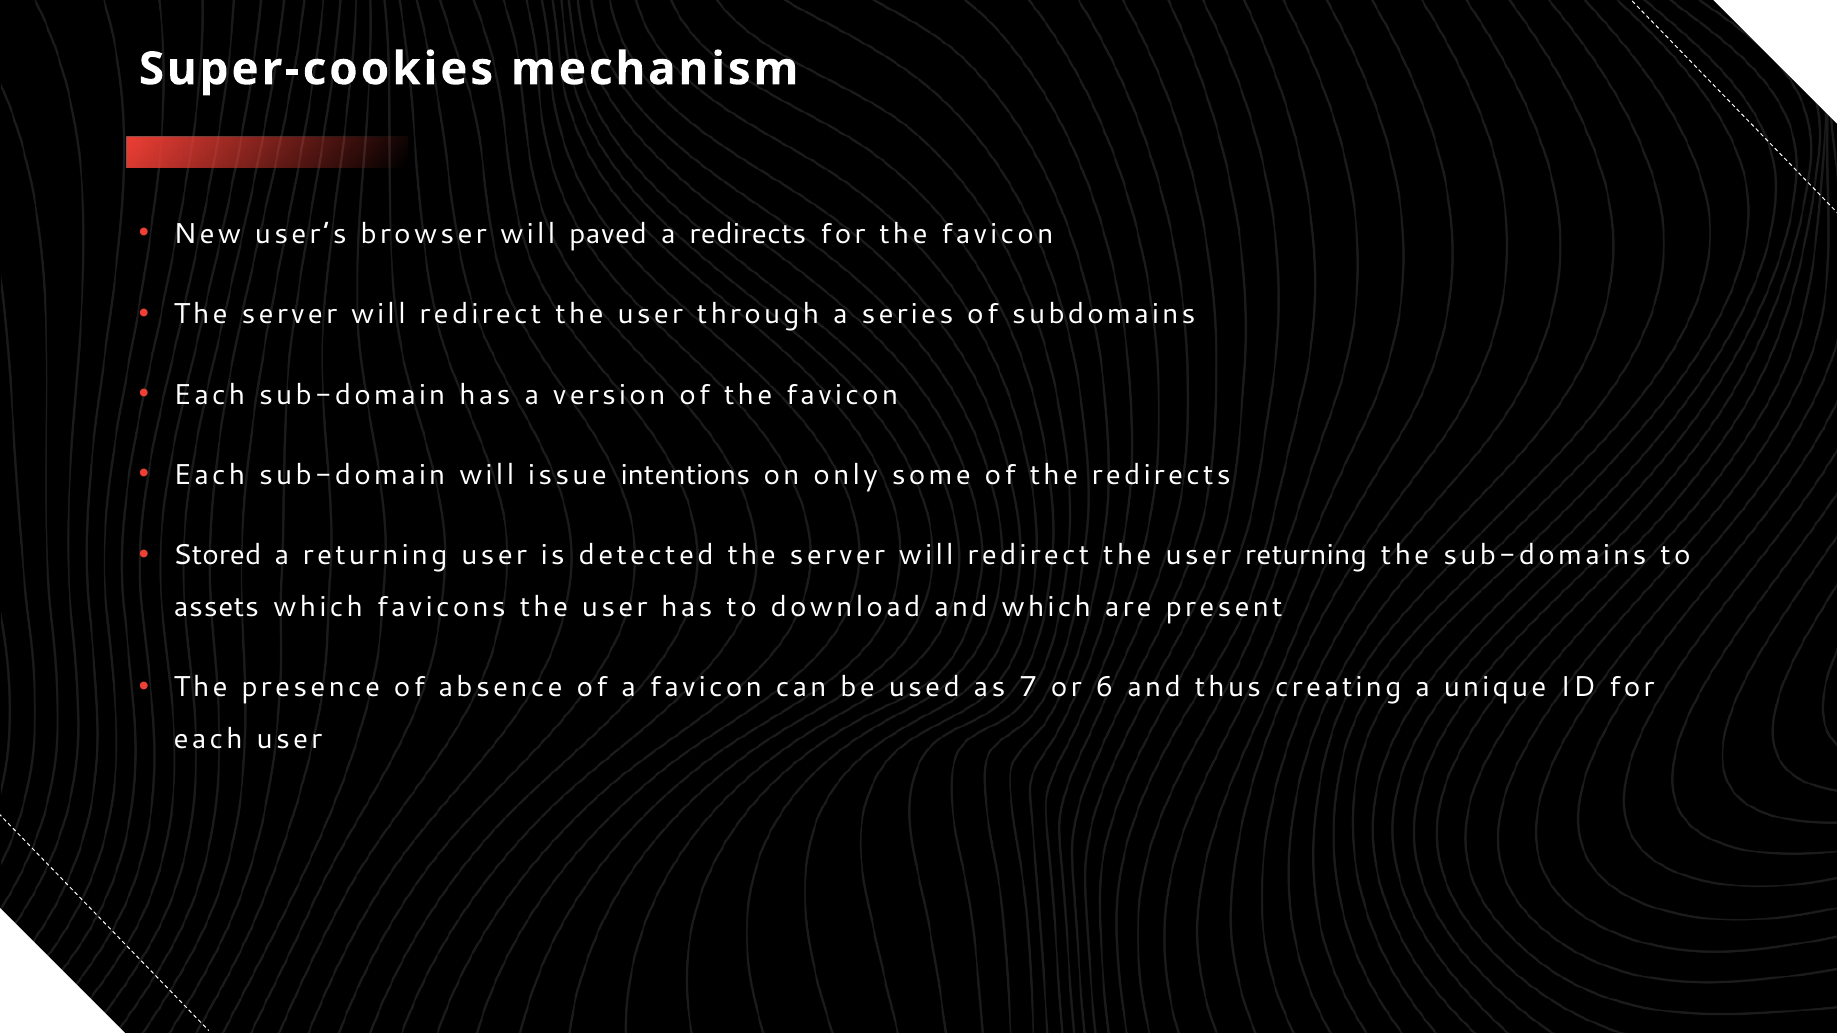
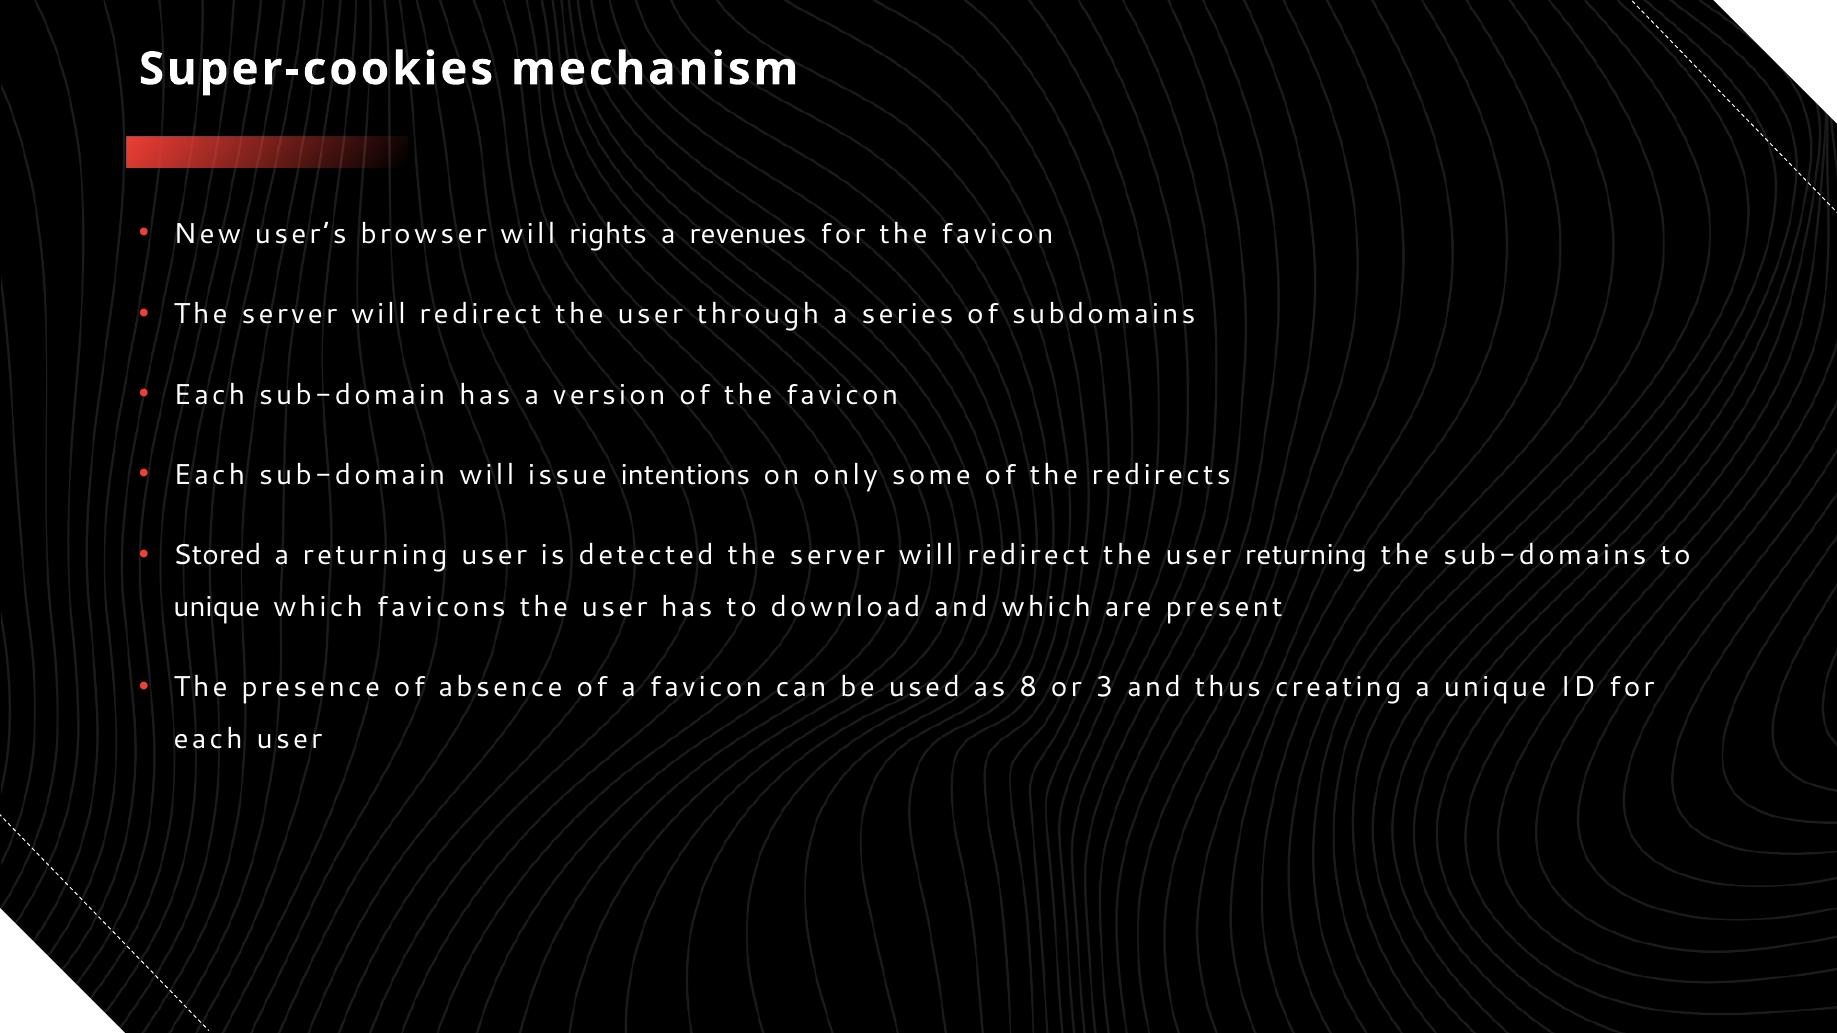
paved: paved -> rights
a redirects: redirects -> revenues
assets at (216, 607): assets -> unique
7: 7 -> 8
6: 6 -> 3
